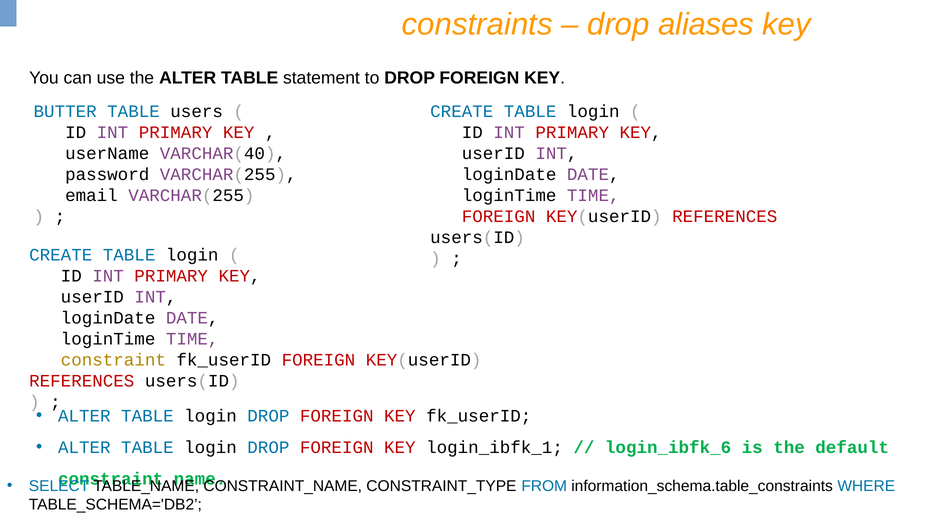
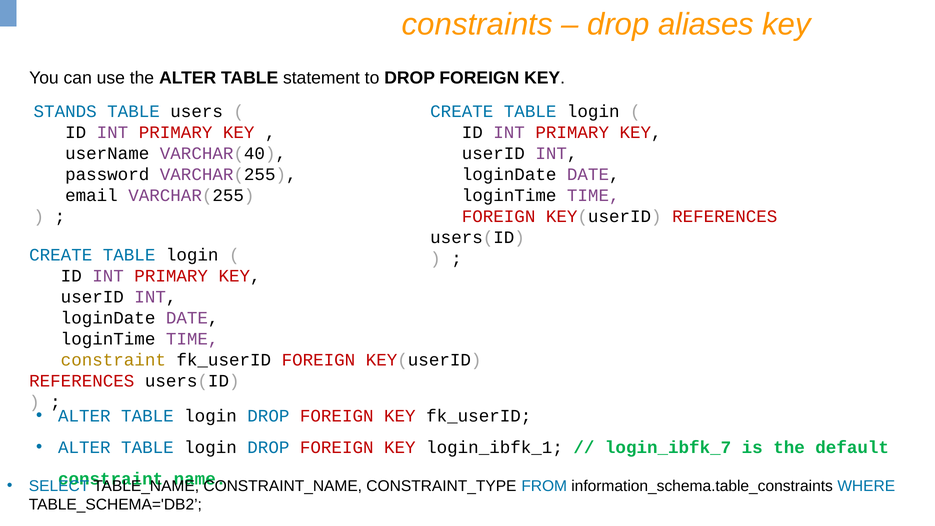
BUTTER: BUTTER -> STANDS
login_ibfk_6: login_ibfk_6 -> login_ibfk_7
